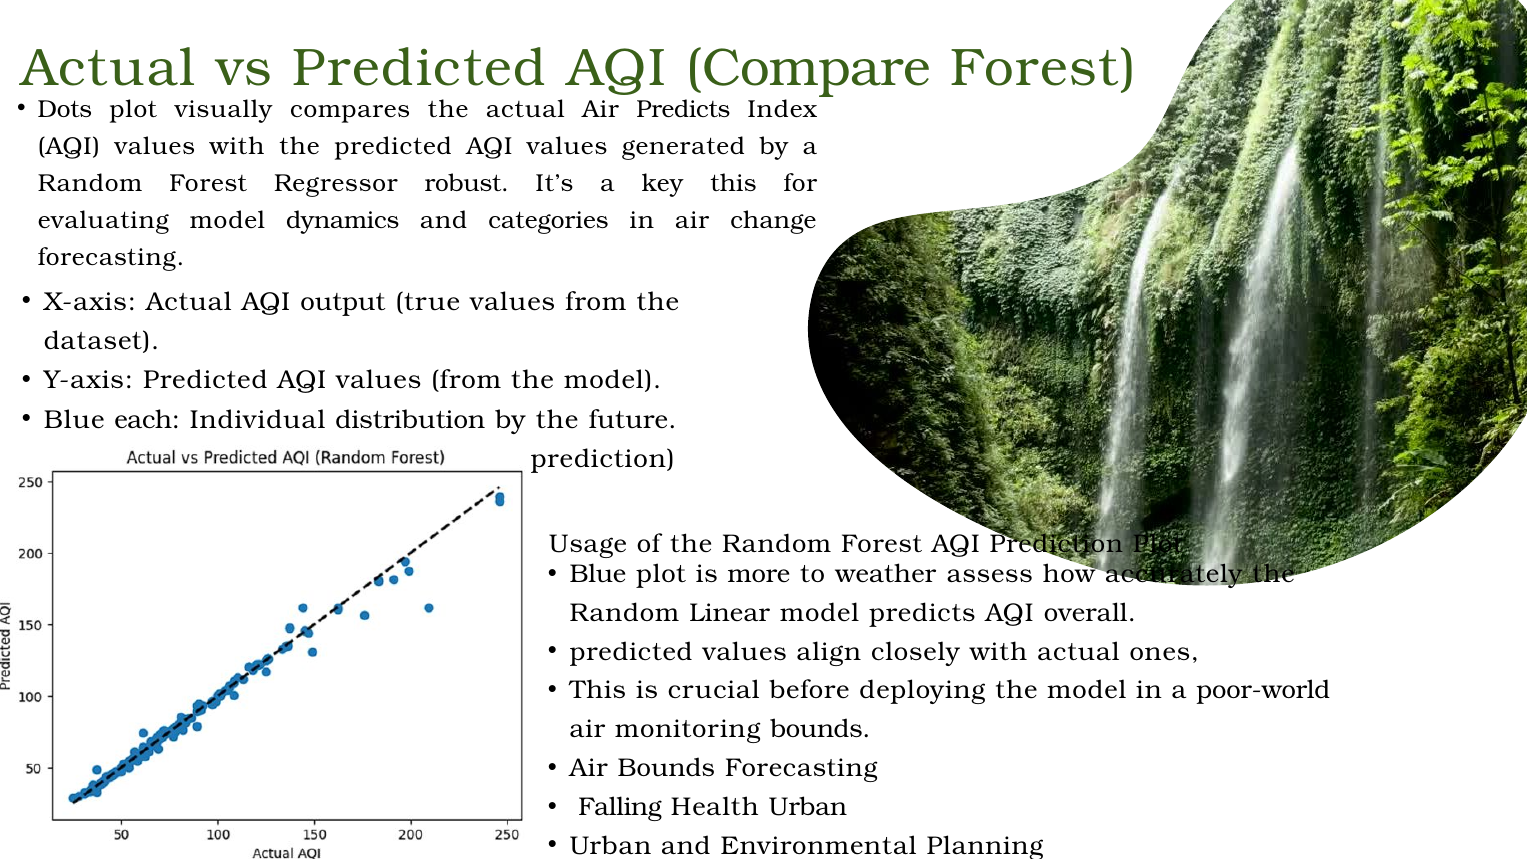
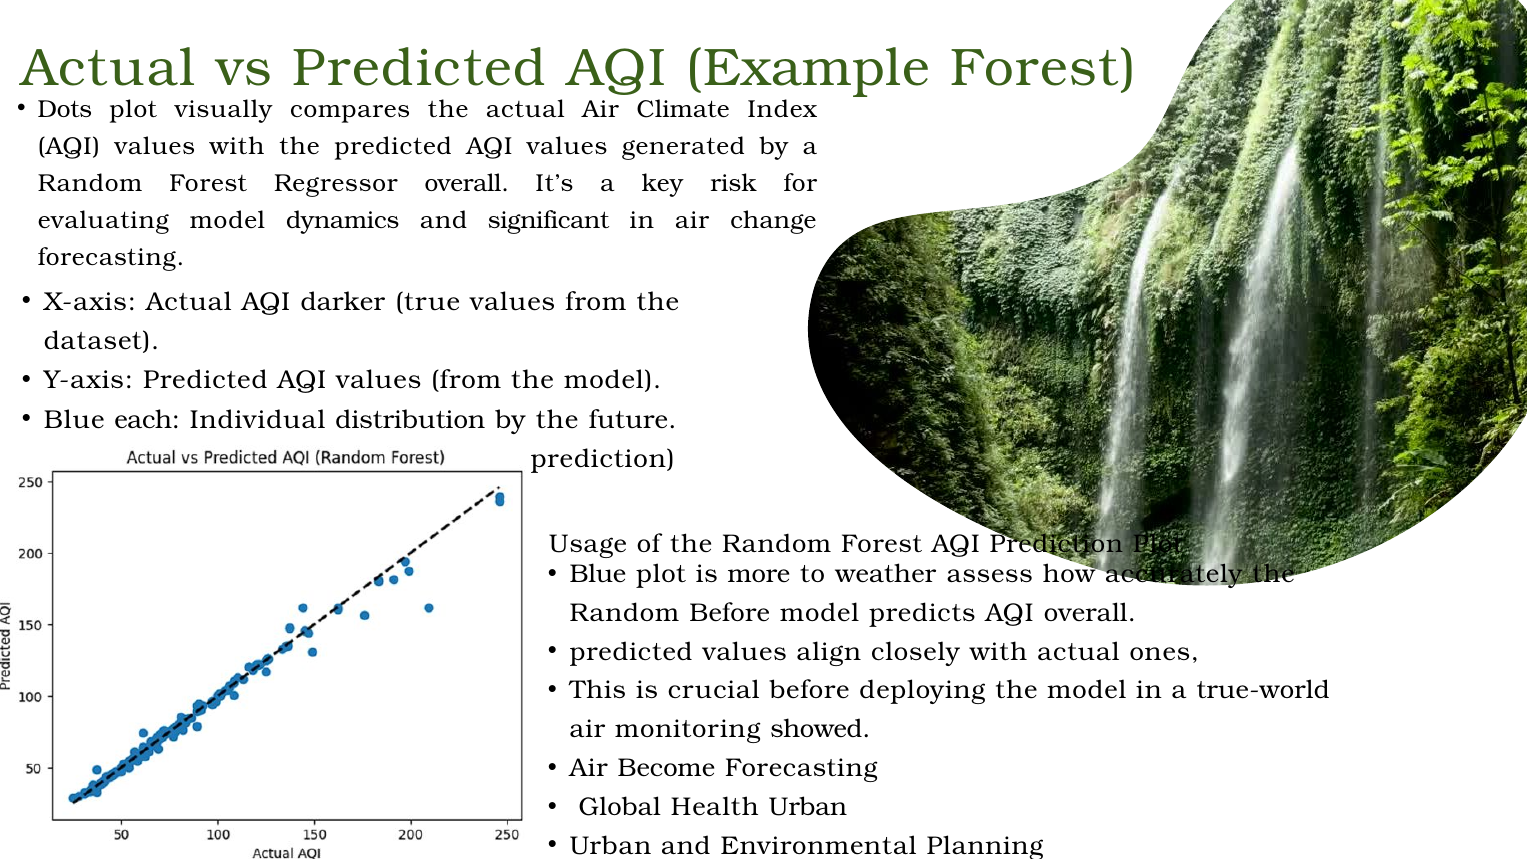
Compare: Compare -> Example
Air Predicts: Predicts -> Climate
Regressor robust: robust -> overall
key this: this -> risk
categories: categories -> significant
output: output -> darker
Random Linear: Linear -> Before
poor-world: poor-world -> true-world
monitoring bounds: bounds -> showed
Air Bounds: Bounds -> Become
Falling: Falling -> Global
